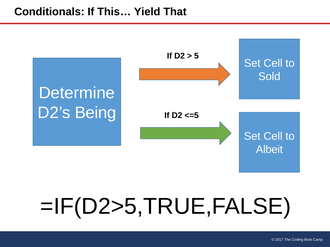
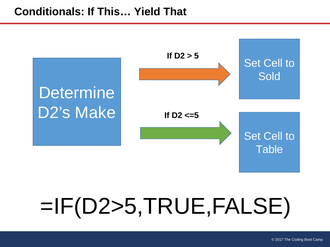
Being: Being -> Make
Albeit: Albeit -> Table
